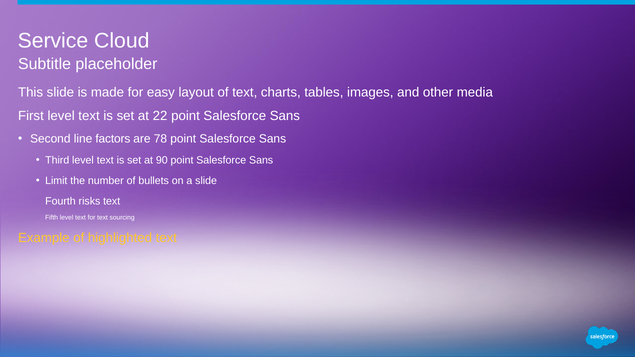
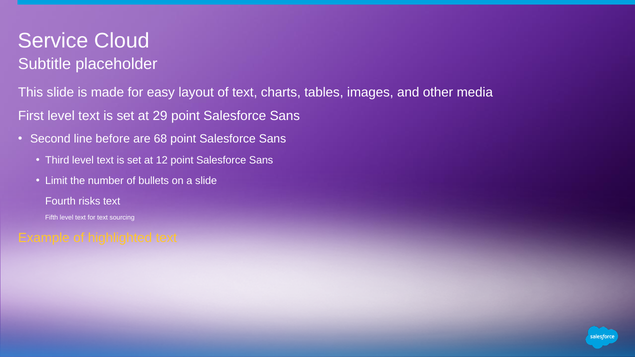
22: 22 -> 29
factors: factors -> before
78: 78 -> 68
90: 90 -> 12
